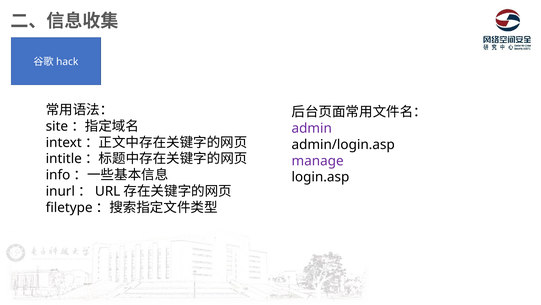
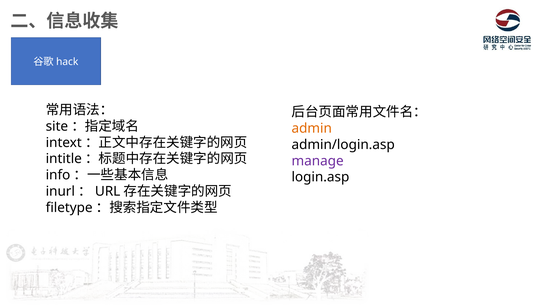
admin colour: purple -> orange
